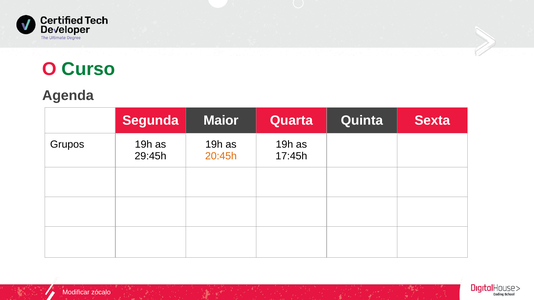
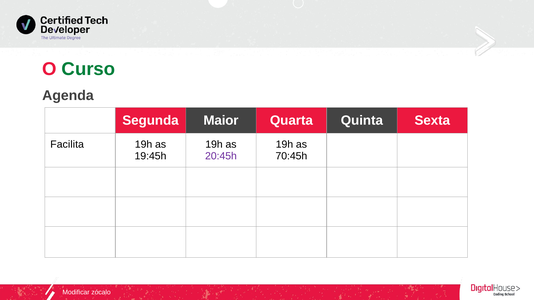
Grupos: Grupos -> Facilita
29:45h: 29:45h -> 19:45h
20:45h colour: orange -> purple
17:45h: 17:45h -> 70:45h
